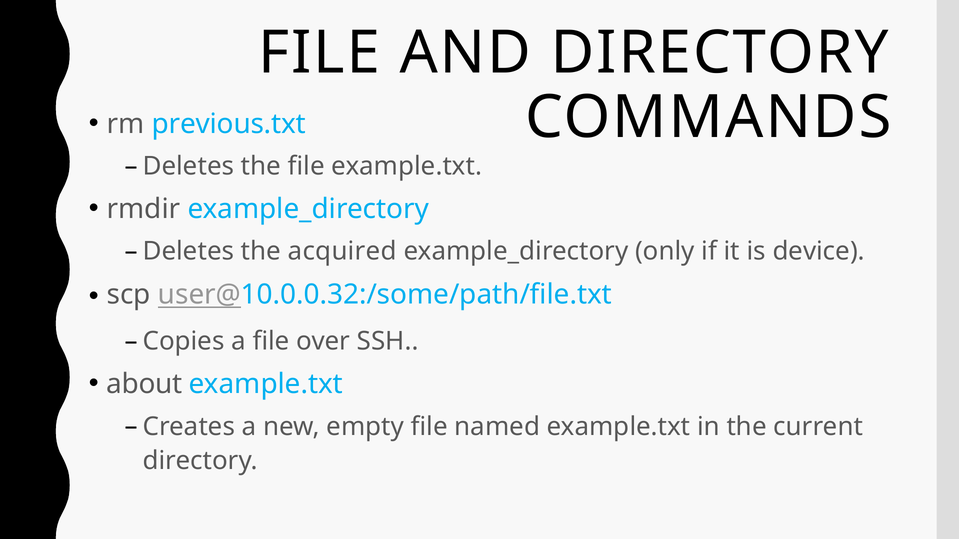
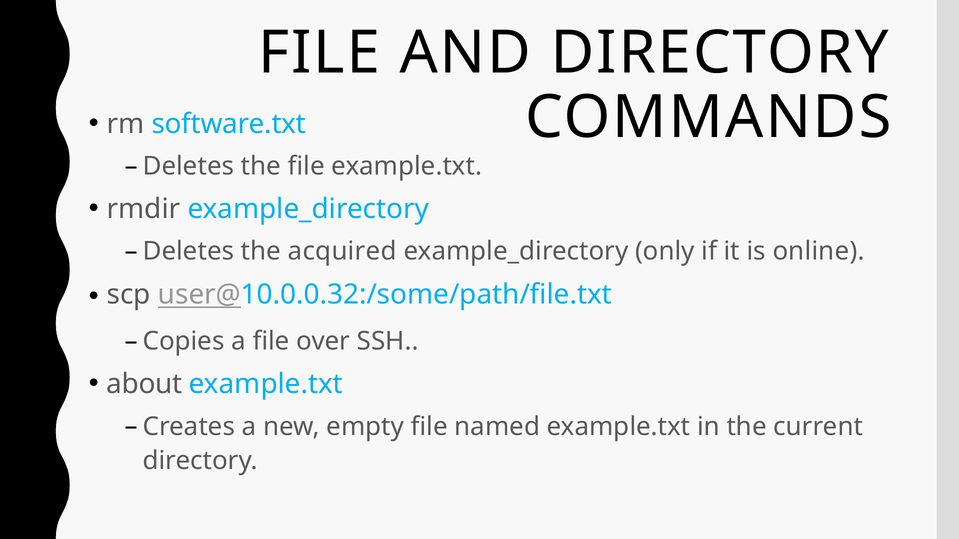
previous.txt: previous.txt -> software.txt
device: device -> online
